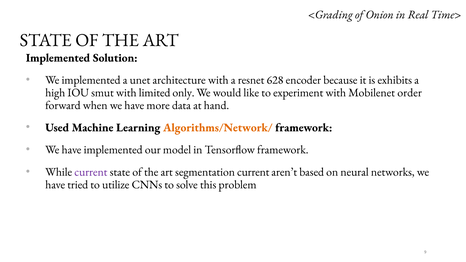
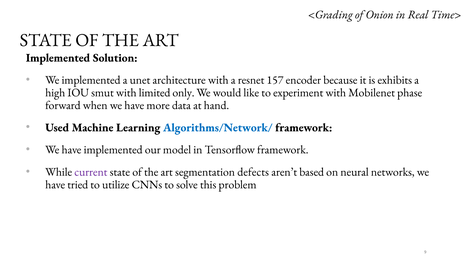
628: 628 -> 157
order: order -> phase
Algorithms/Network/ colour: orange -> blue
segmentation current: current -> defects
